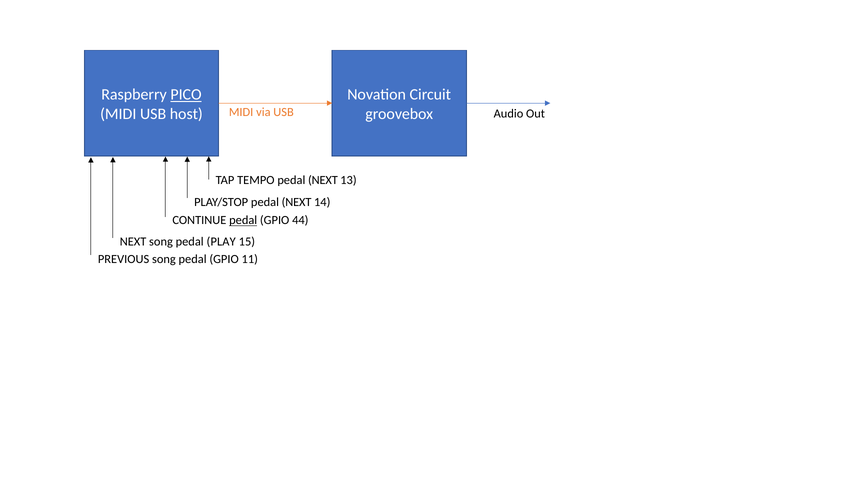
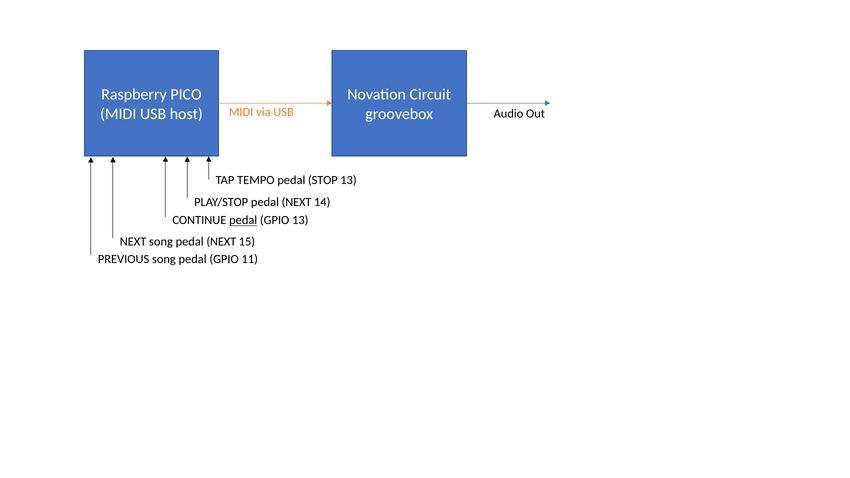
PICO underline: present -> none
TEMPO pedal NEXT: NEXT -> STOP
GPIO 44: 44 -> 13
song pedal PLAY: PLAY -> NEXT
